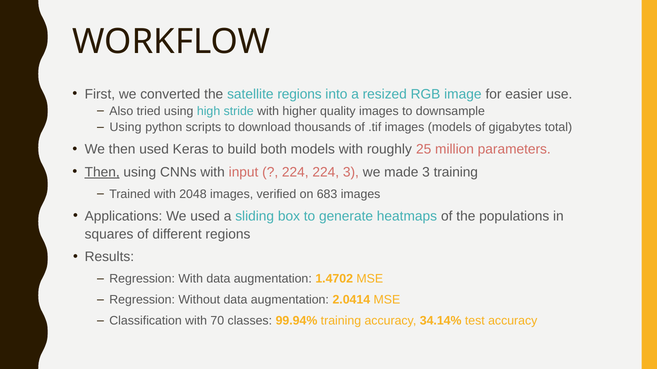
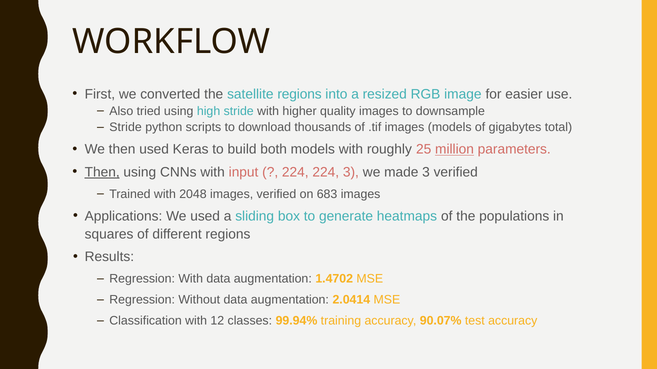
Using at (126, 127): Using -> Stride
million underline: none -> present
3 training: training -> verified
70: 70 -> 12
34.14%: 34.14% -> 90.07%
